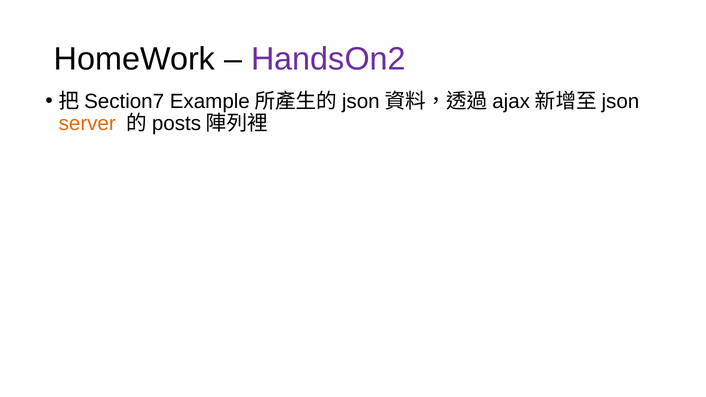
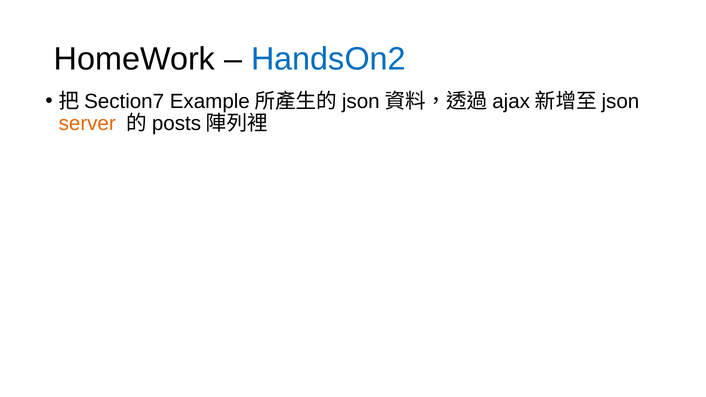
HandsOn2 colour: purple -> blue
